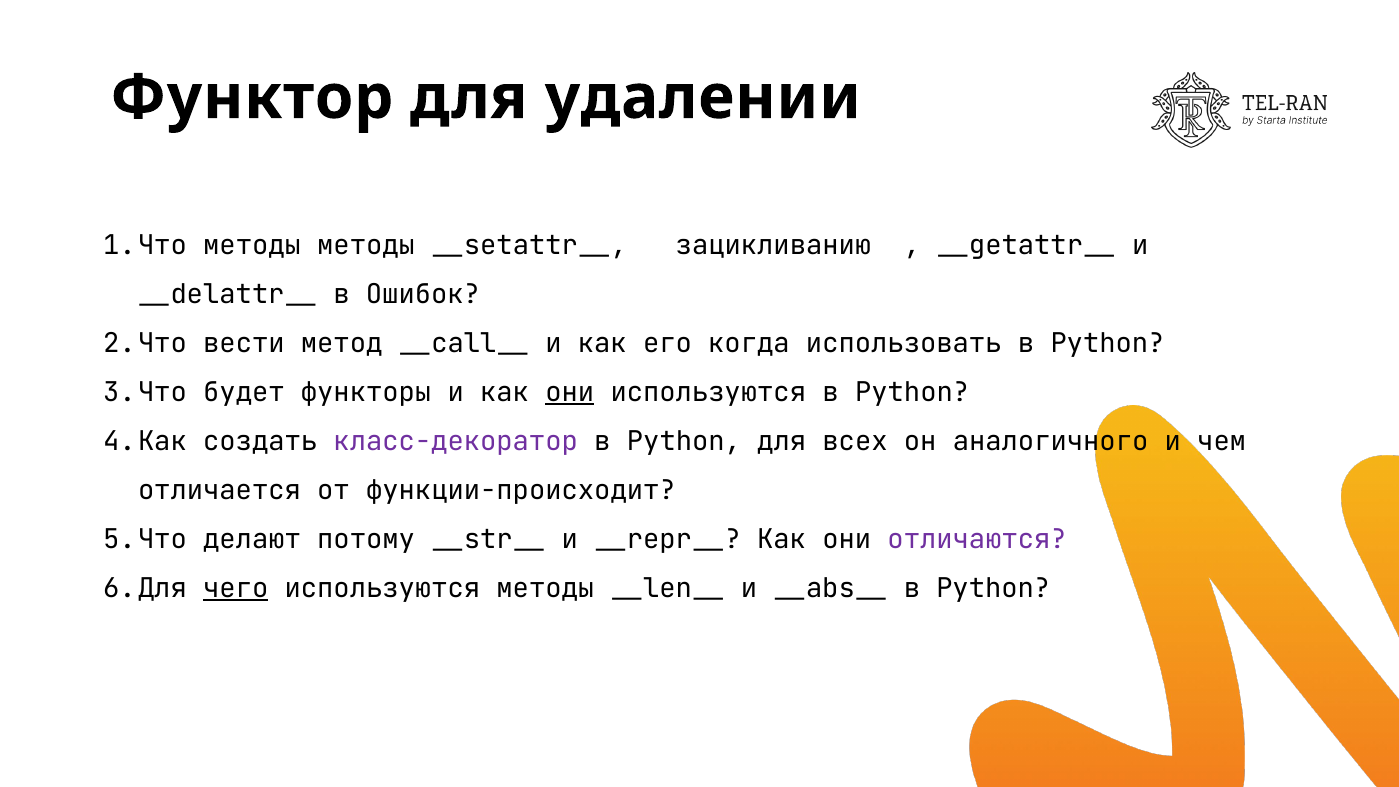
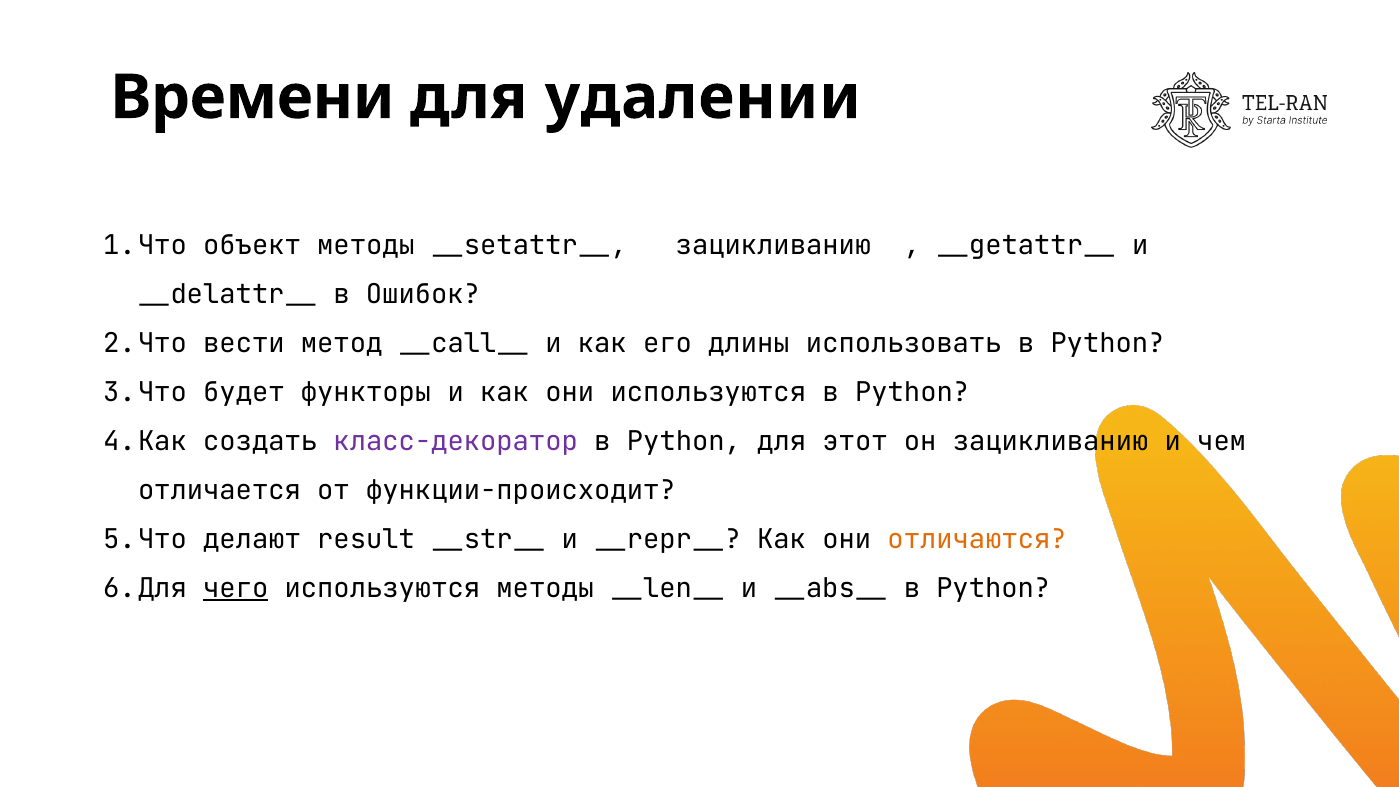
Функтор: Функтор -> Времени
методы at (252, 246): методы -> объект
когда: когда -> длины
они at (570, 393) underline: present -> none
всех: всех -> этот
аналогичного: аналогичного -> зацикливанию
потому: потому -> result
отличаются colour: purple -> orange
